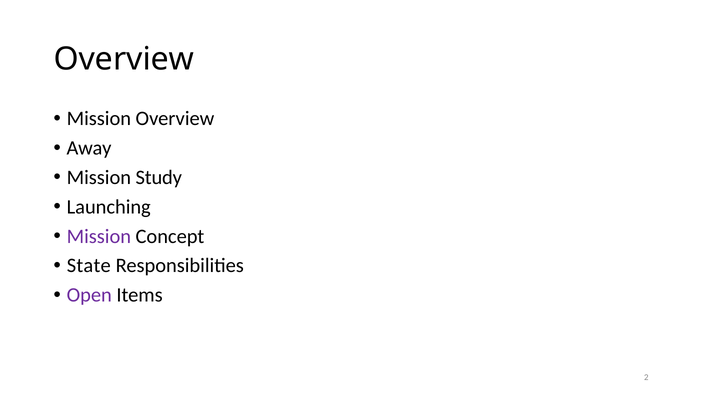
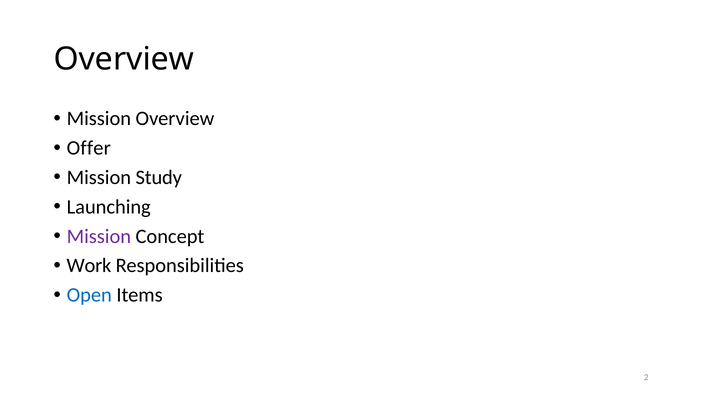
Away: Away -> Offer
State: State -> Work
Open colour: purple -> blue
